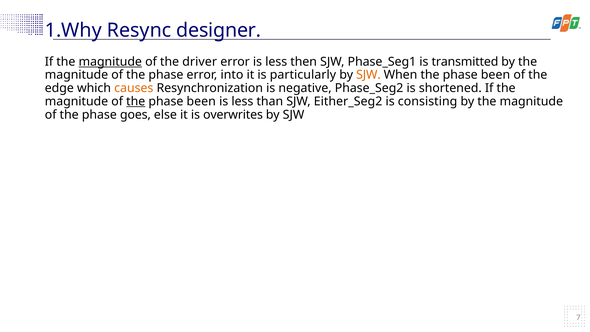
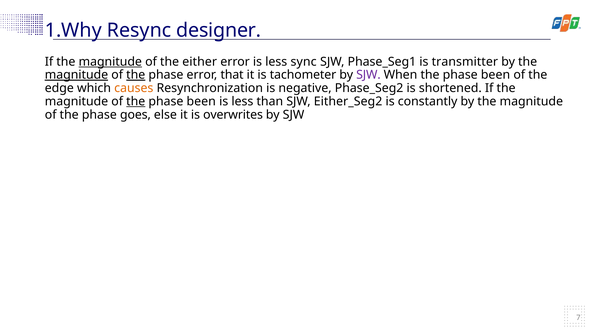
driver: driver -> either
then: then -> sync
transmitted: transmitted -> transmitter
magnitude at (76, 75) underline: none -> present
the at (136, 75) underline: none -> present
into: into -> that
particularly: particularly -> tachometer
SJW at (368, 75) colour: orange -> purple
consisting: consisting -> constantly
